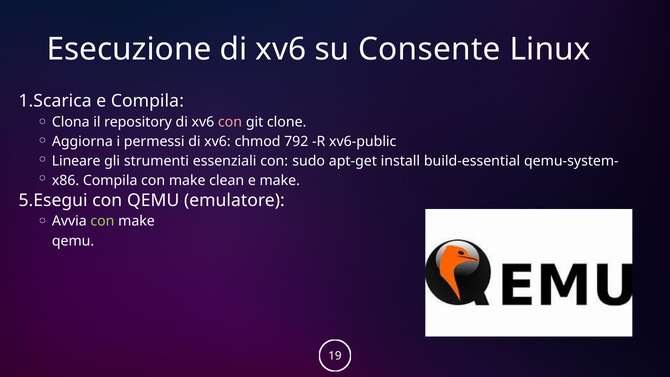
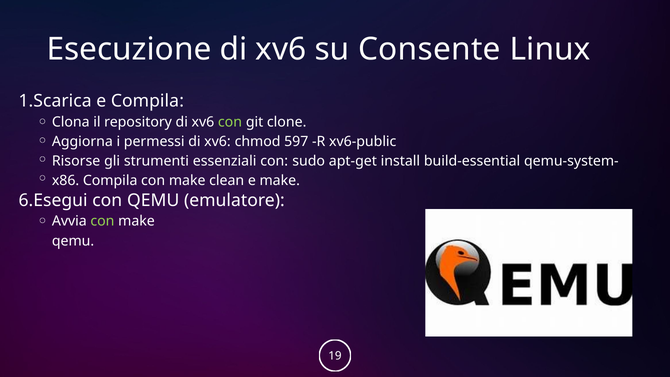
con at (230, 122) colour: pink -> light green
792: 792 -> 597
Lineare: Lineare -> Risorse
5.Esegui: 5.Esegui -> 6.Esegui
